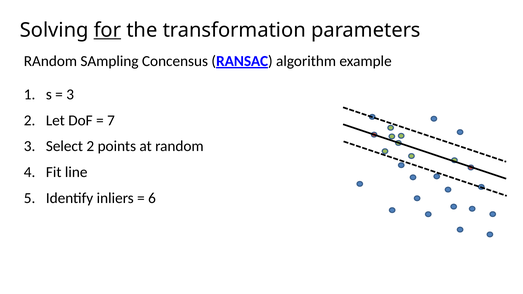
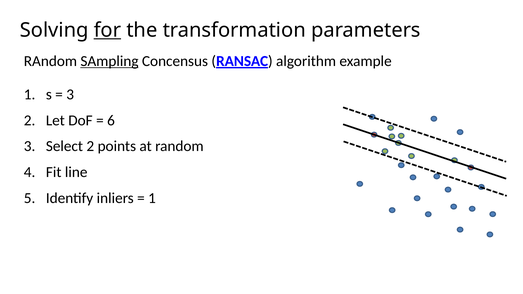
SAmpling underline: none -> present
7: 7 -> 6
6 at (152, 198): 6 -> 1
